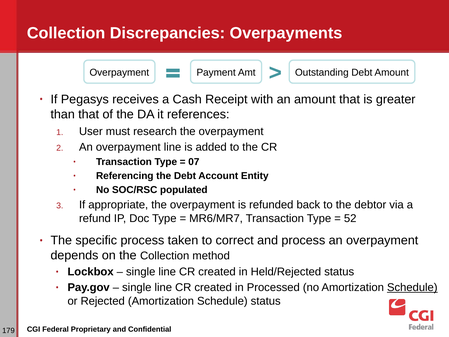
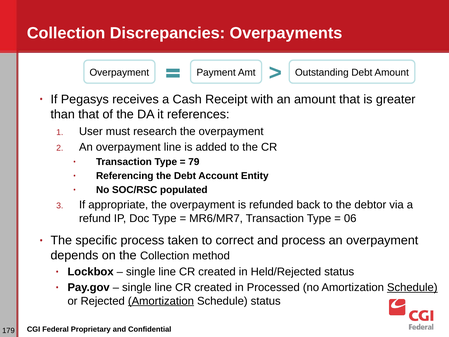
07: 07 -> 79
52: 52 -> 06
Amortization at (161, 301) underline: none -> present
